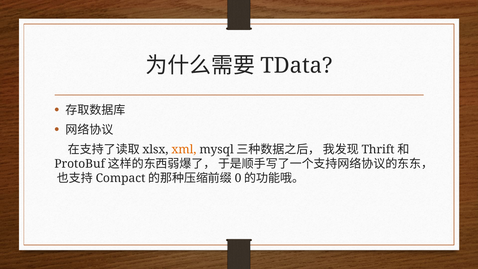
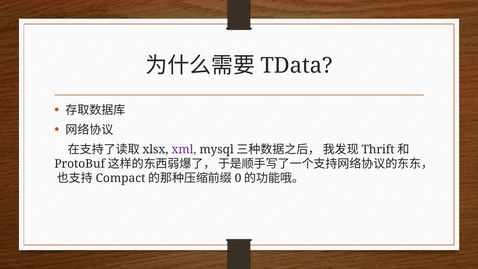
xml colour: orange -> purple
